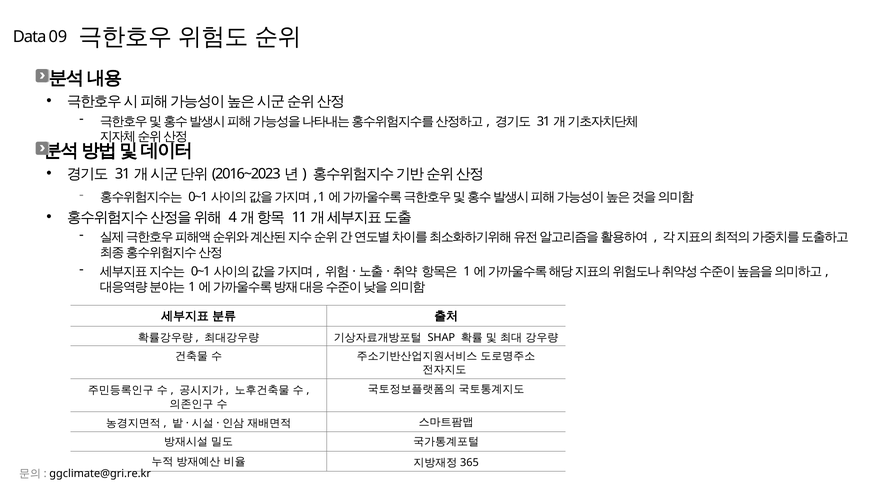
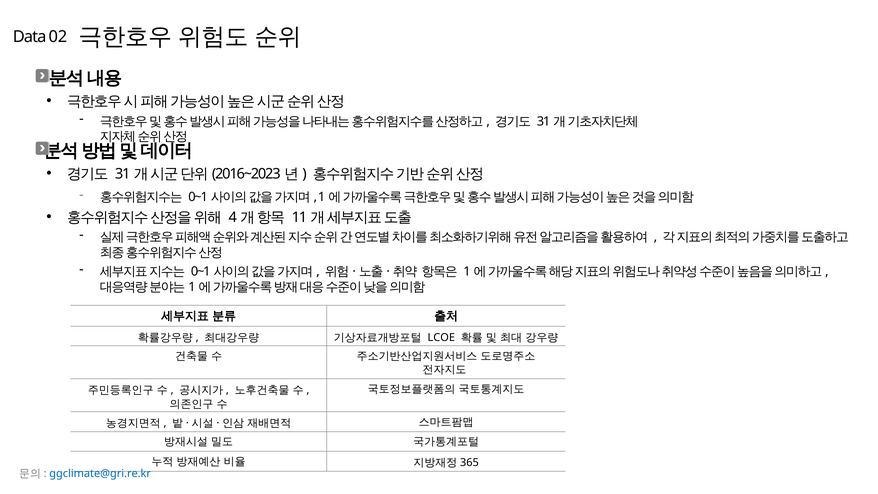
09: 09 -> 02
SHAP: SHAP -> LCOE
ggclimate@gri.re.kr colour: black -> blue
